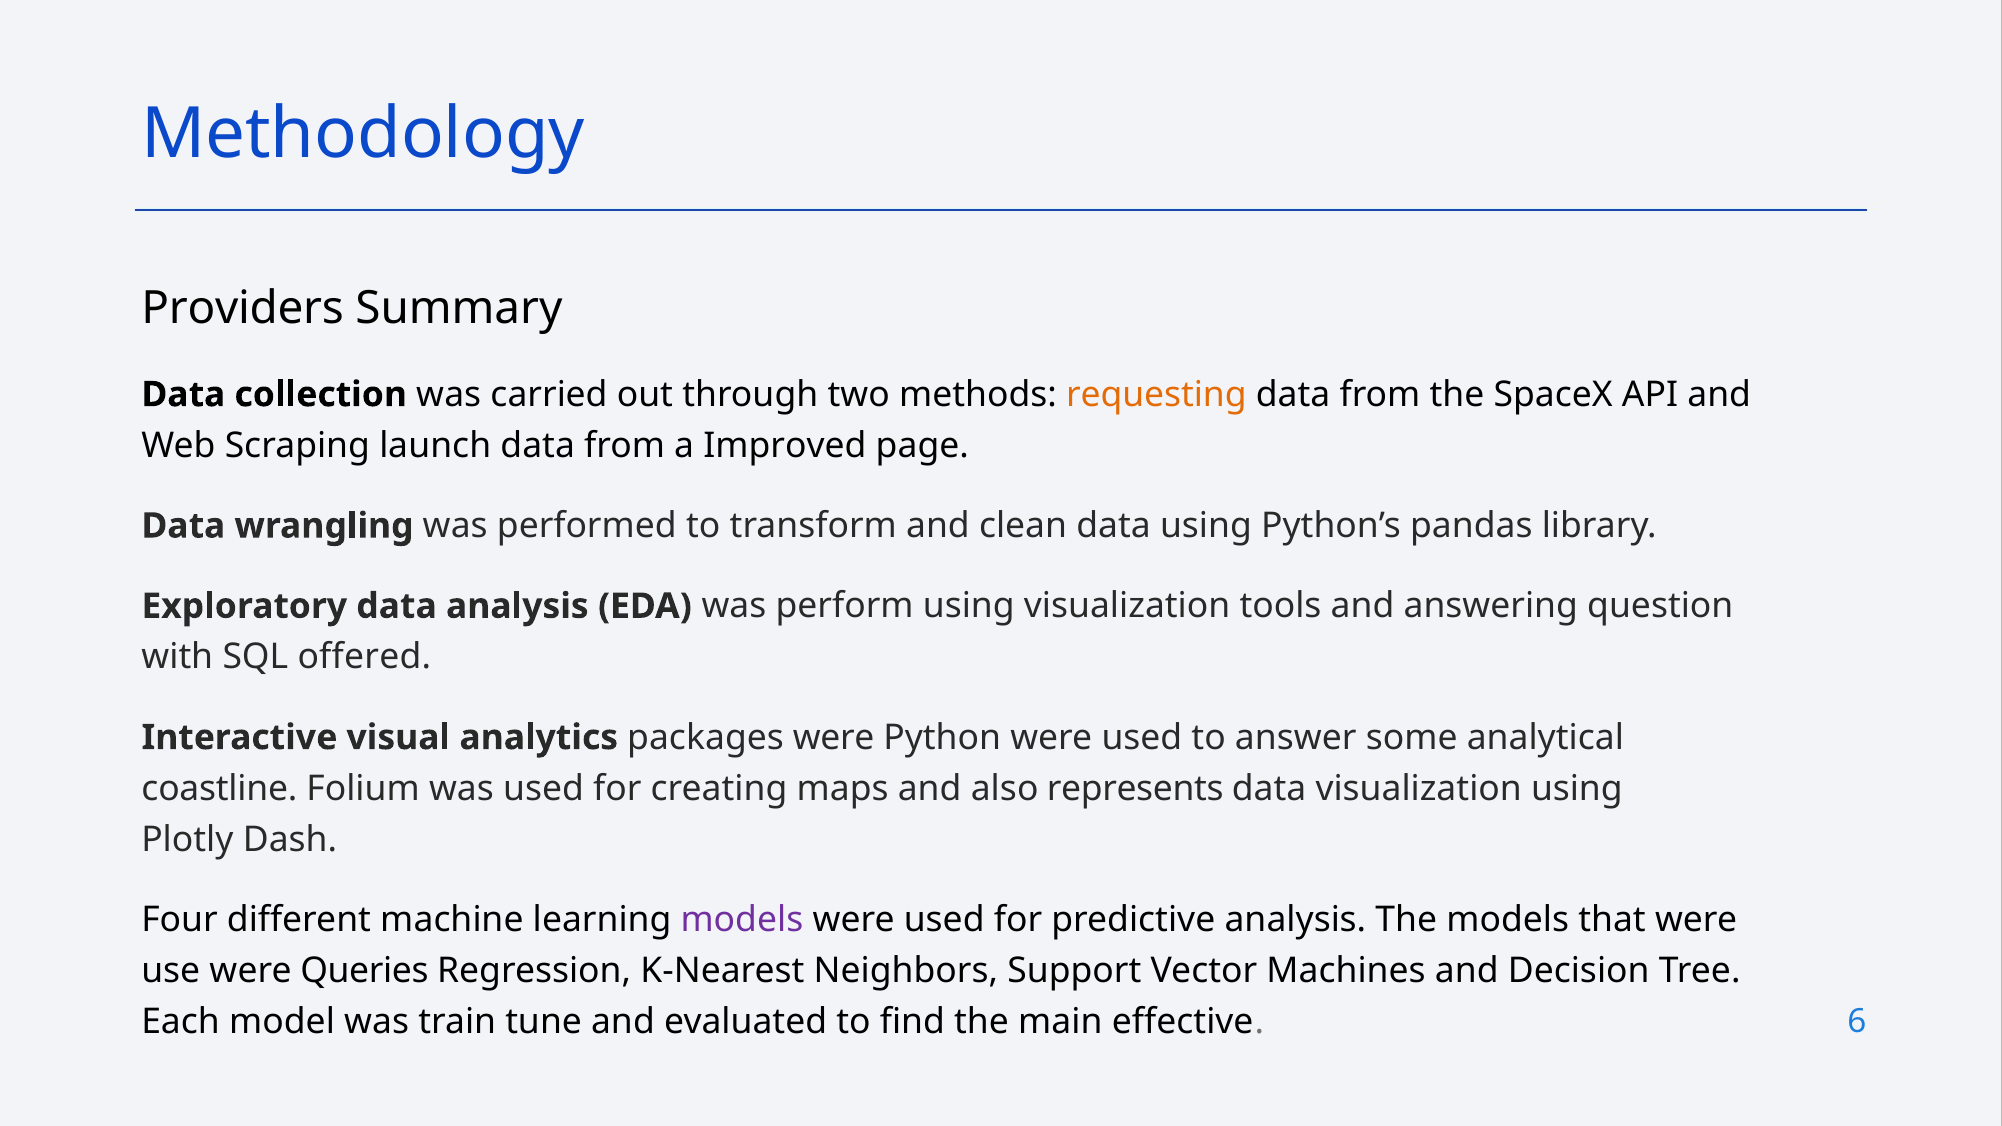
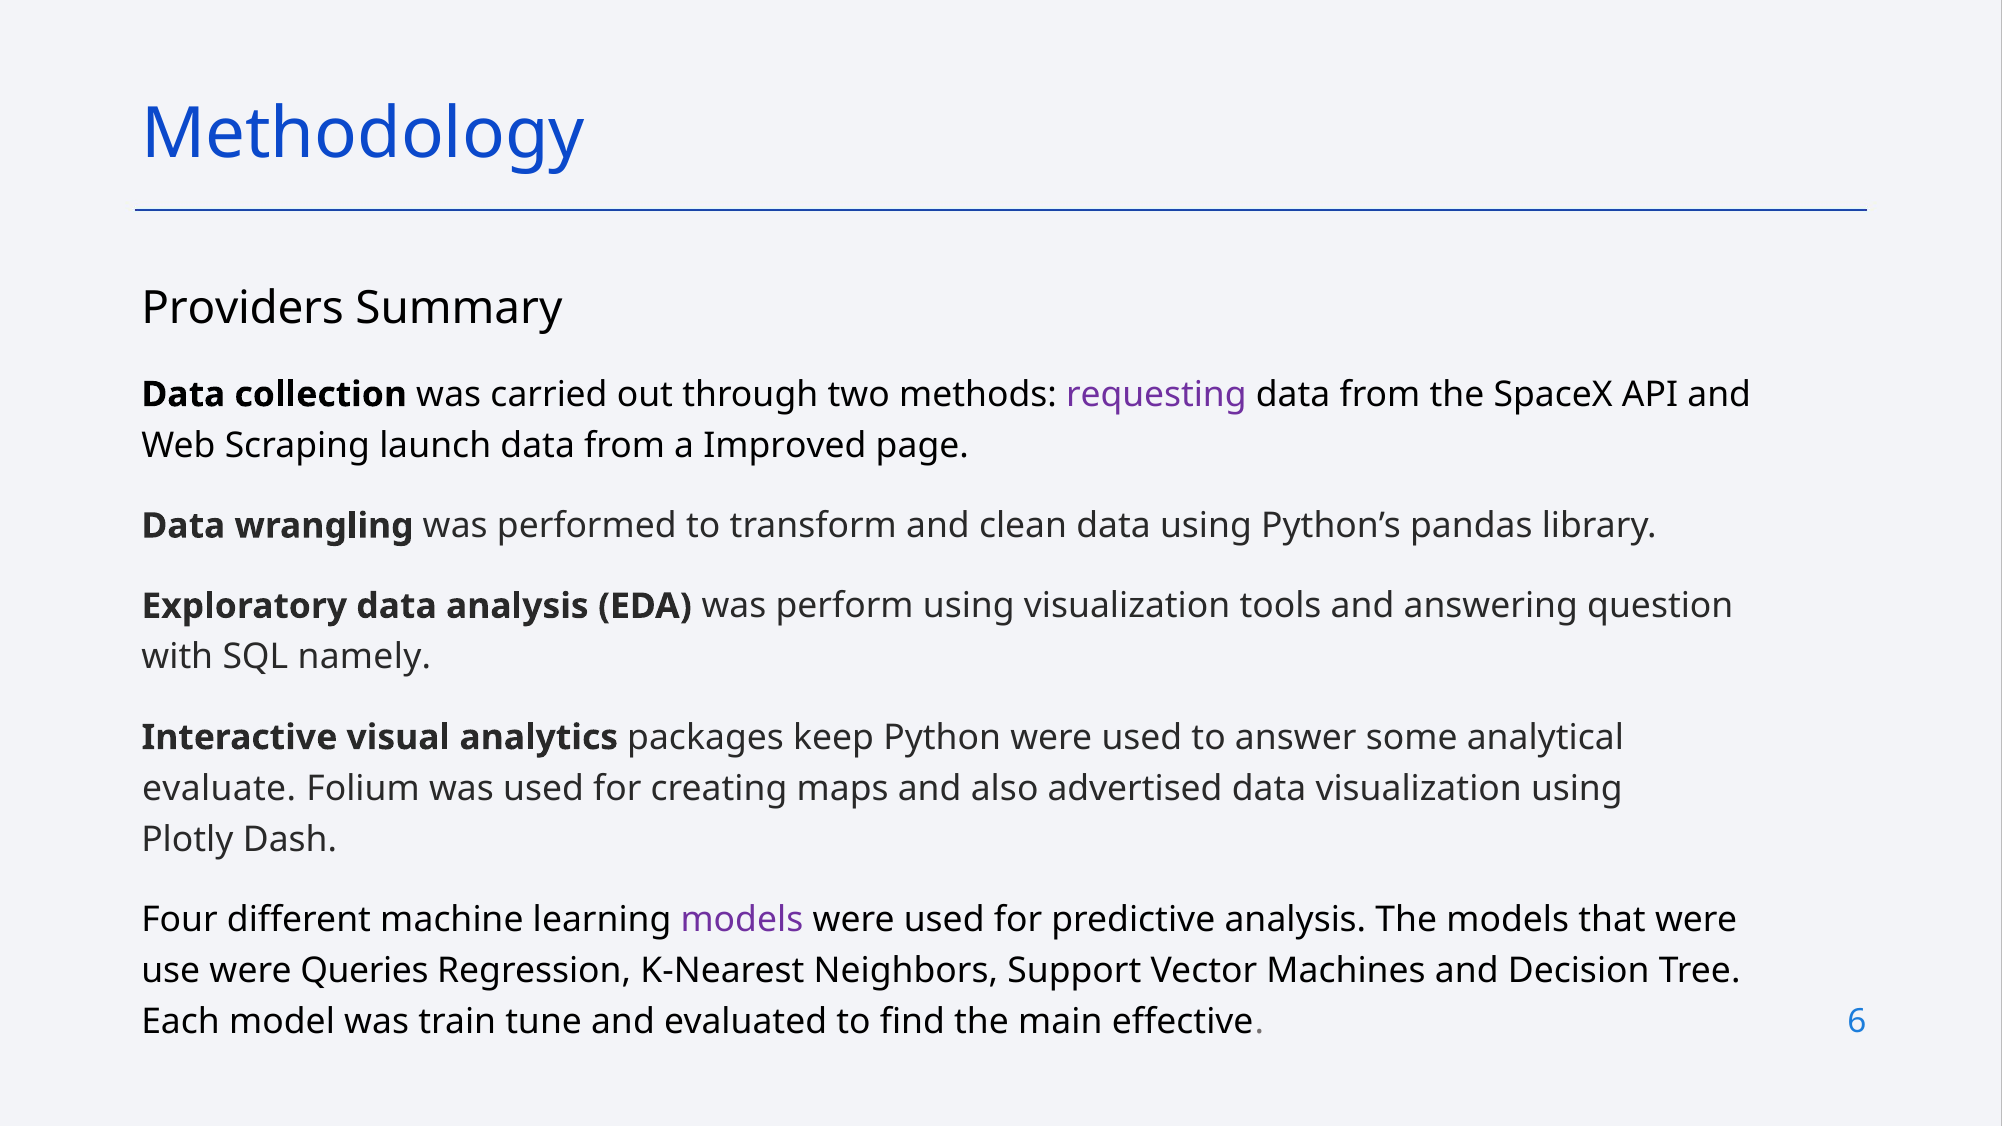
requesting colour: orange -> purple
offered: offered -> namely
packages were: were -> keep
coastline: coastline -> evaluate
represents: represents -> advertised
